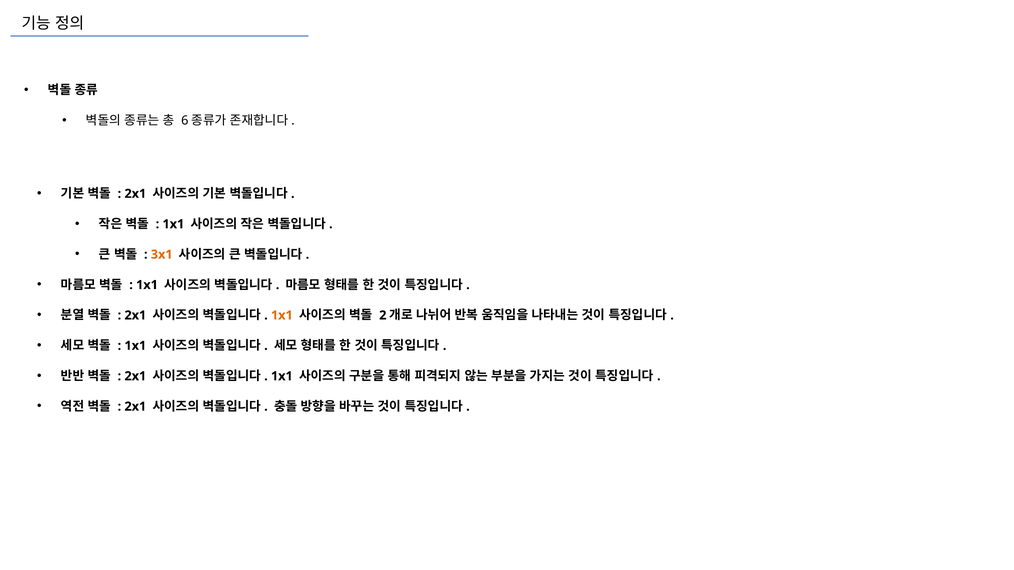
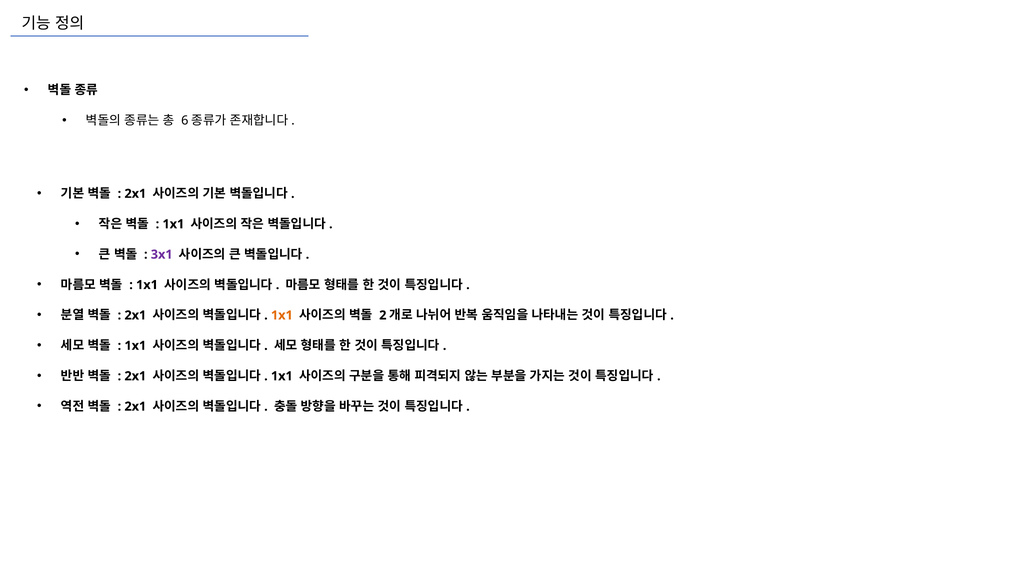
3x1 colour: orange -> purple
